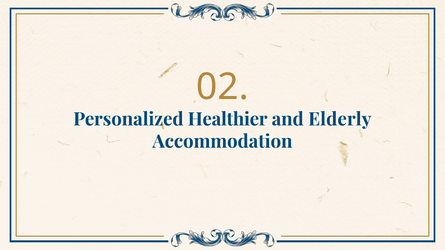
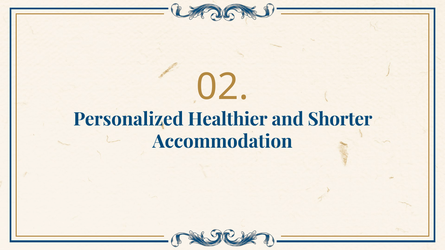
Elderly: Elderly -> Shorter
